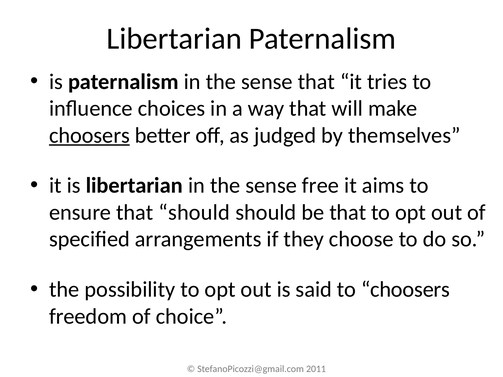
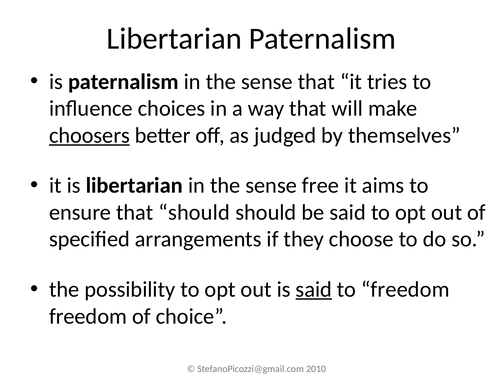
be that: that -> said
said at (314, 290) underline: none -> present
to choosers: choosers -> freedom
2011: 2011 -> 2010
